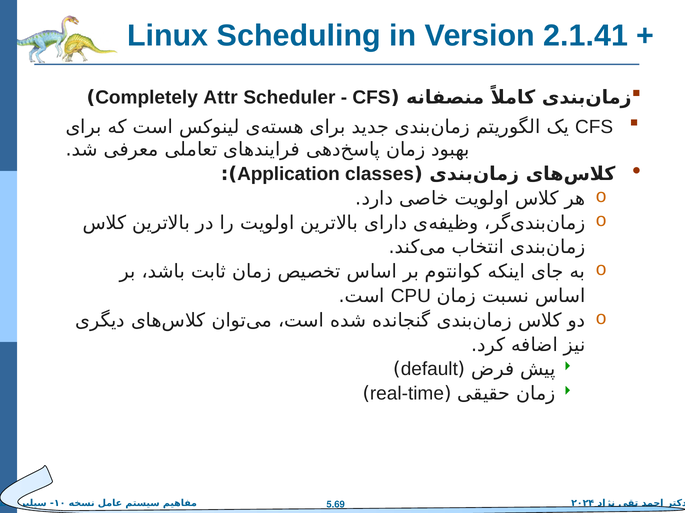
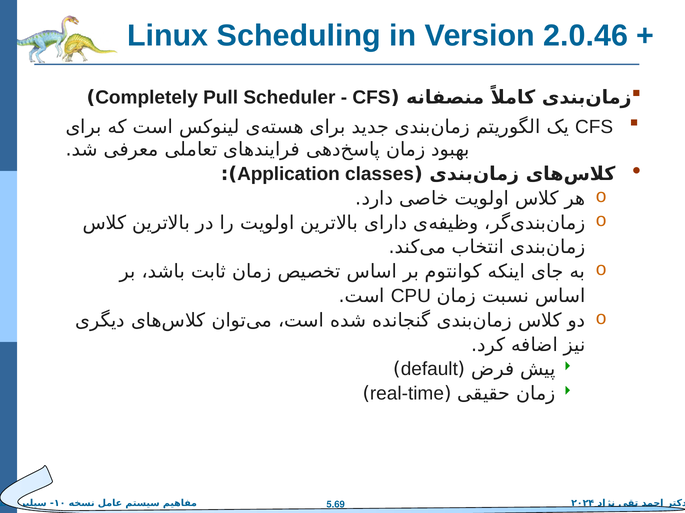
2.1.41: 2.1.41 -> 2.0.46
Attr: Attr -> Pull
